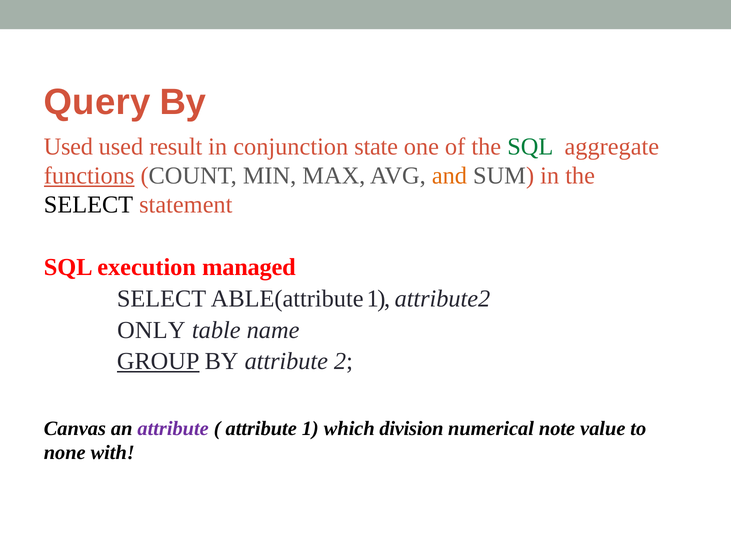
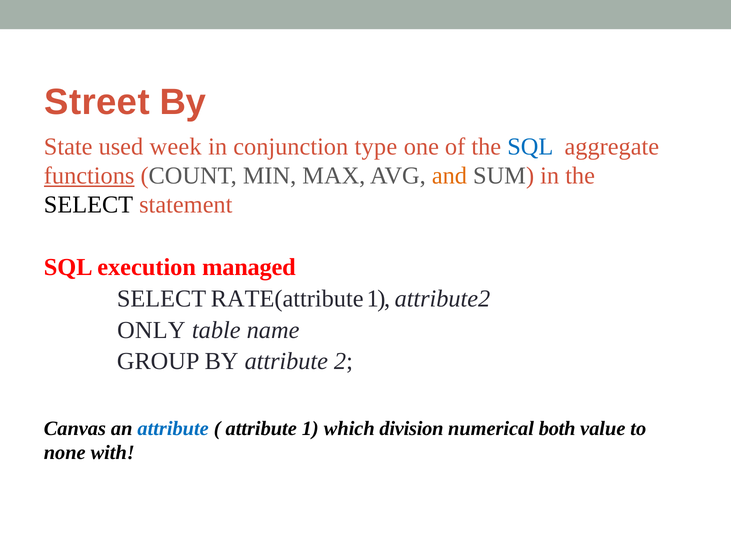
Query: Query -> Street
Used at (68, 147): Used -> State
result: result -> week
state: state -> type
SQL at (530, 147) colour: green -> blue
ABLE(attribute: ABLE(attribute -> RATE(attribute
GROUP underline: present -> none
attribute at (173, 429) colour: purple -> blue
note: note -> both
